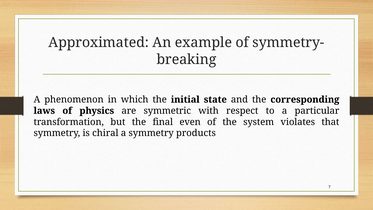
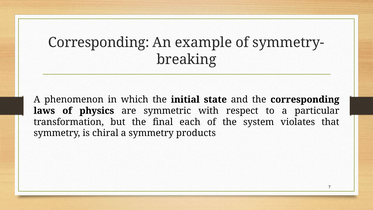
Approximated at (99, 43): Approximated -> Corresponding
even: even -> each
